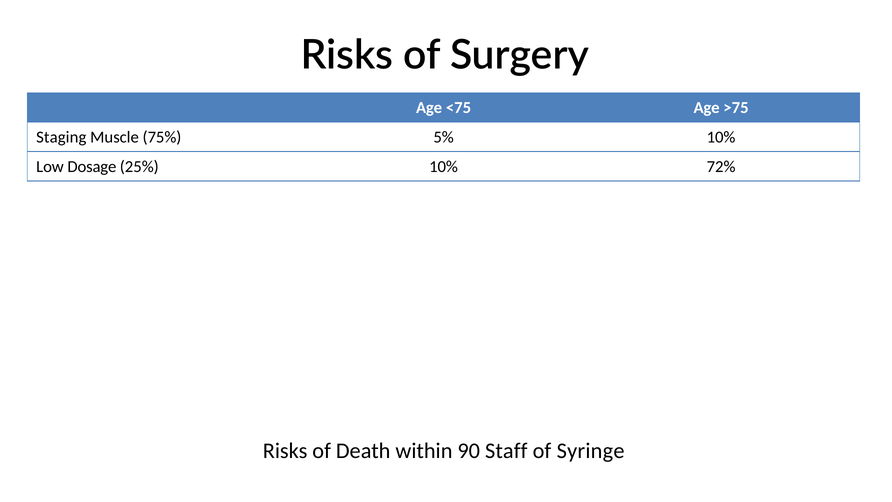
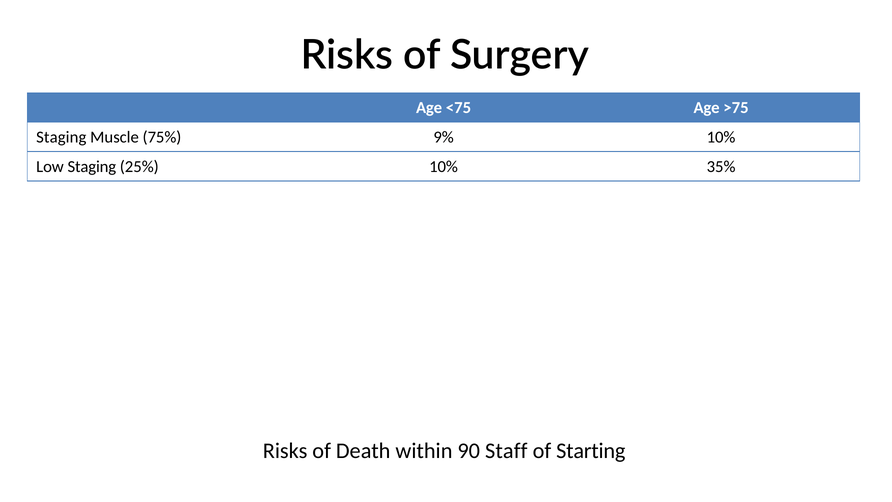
5%: 5% -> 9%
Low Dosage: Dosage -> Staging
72%: 72% -> 35%
Syringe: Syringe -> Starting
